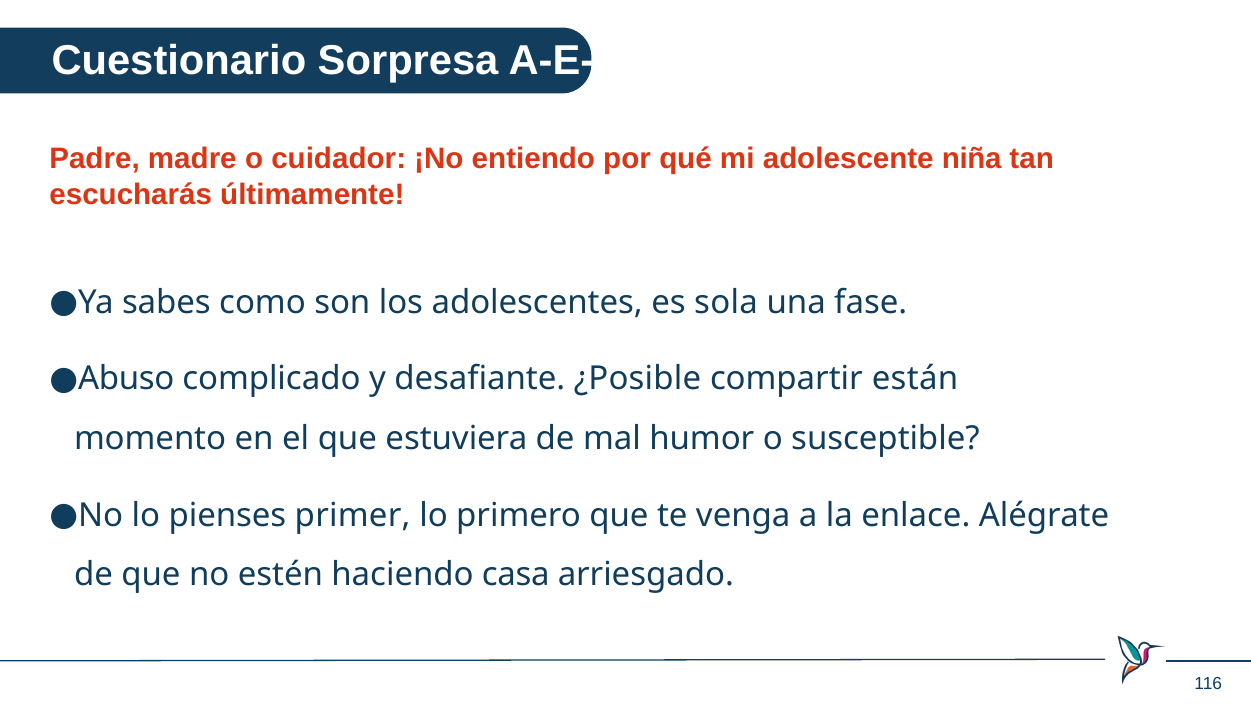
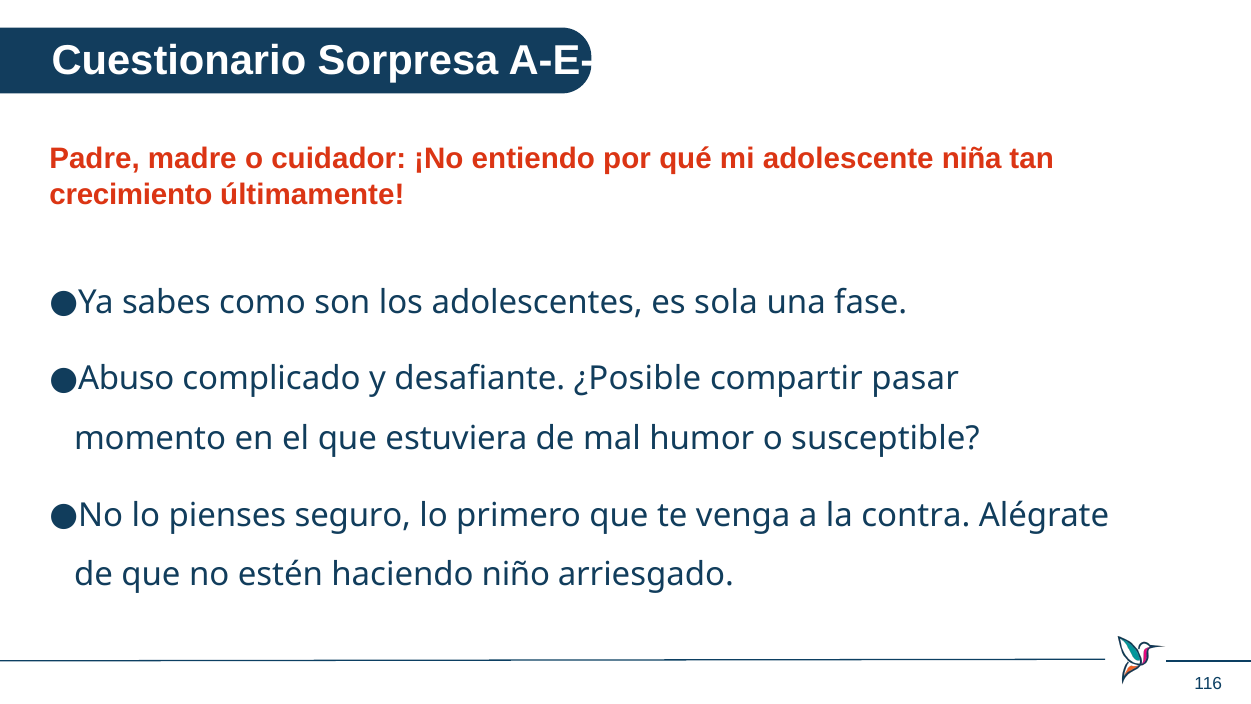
escucharás: escucharás -> crecimiento
están: están -> pasar
primer: primer -> seguro
enlace: enlace -> contra
casa: casa -> niño
